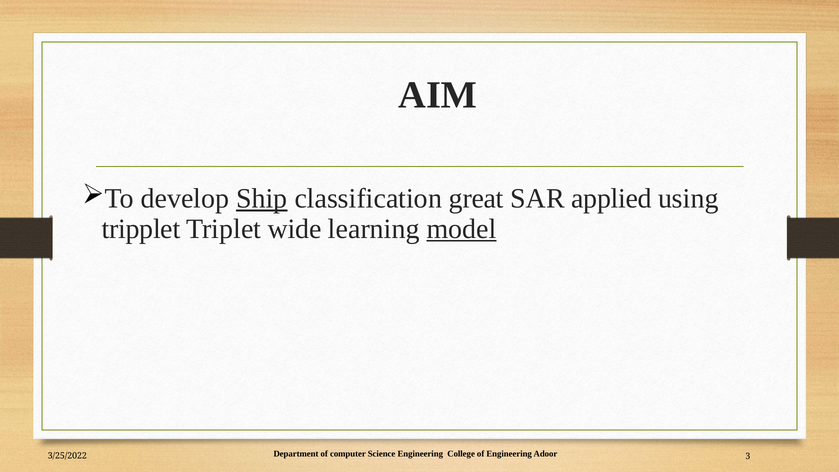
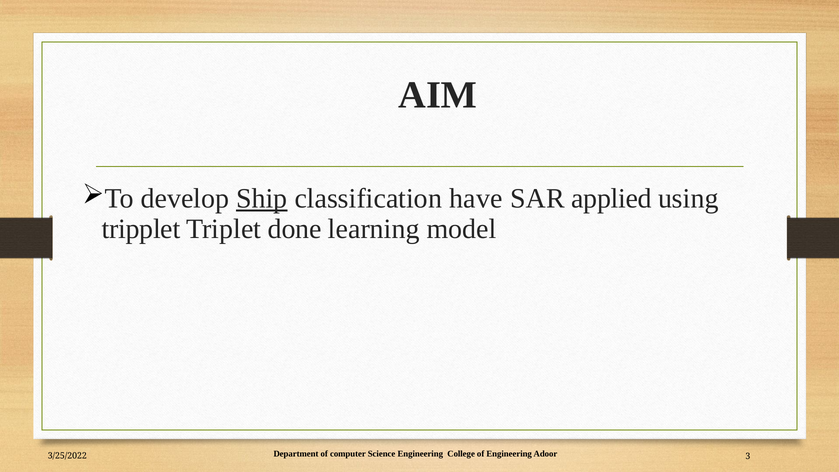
great: great -> have
wide: wide -> done
model underline: present -> none
